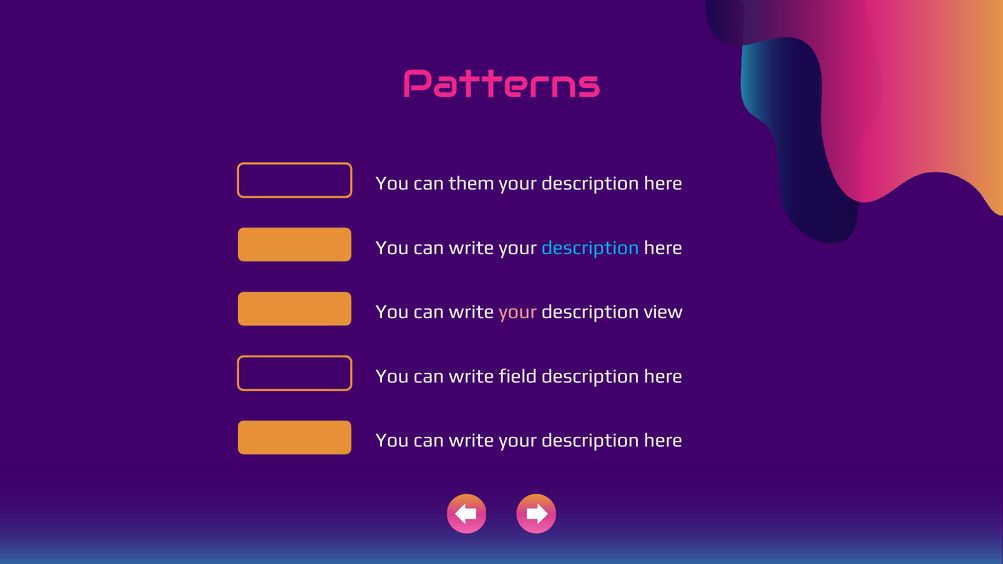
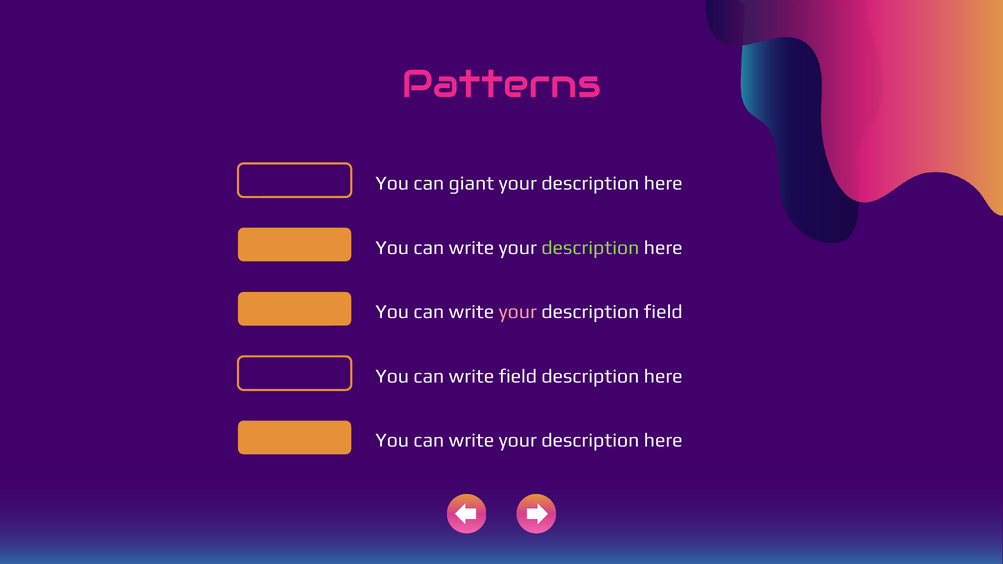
them: them -> giant
description at (590, 248) colour: light blue -> light green
description view: view -> field
